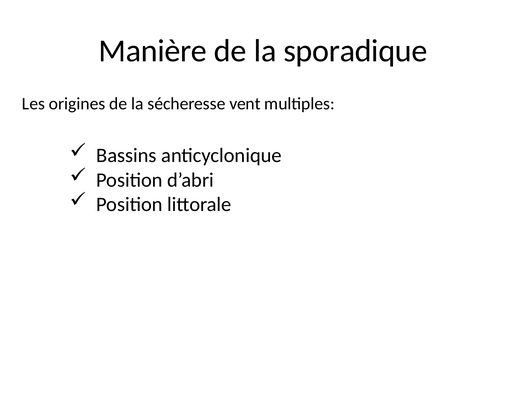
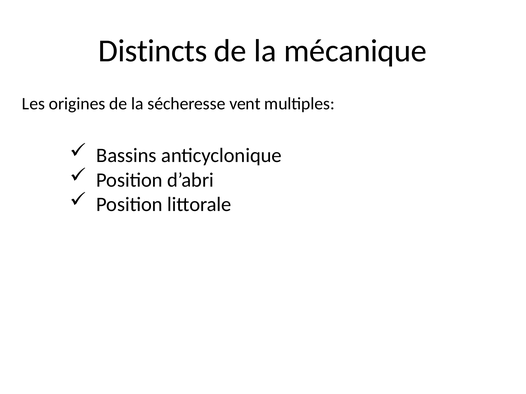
Manière: Manière -> Distincts
sporadique: sporadique -> mécanique
